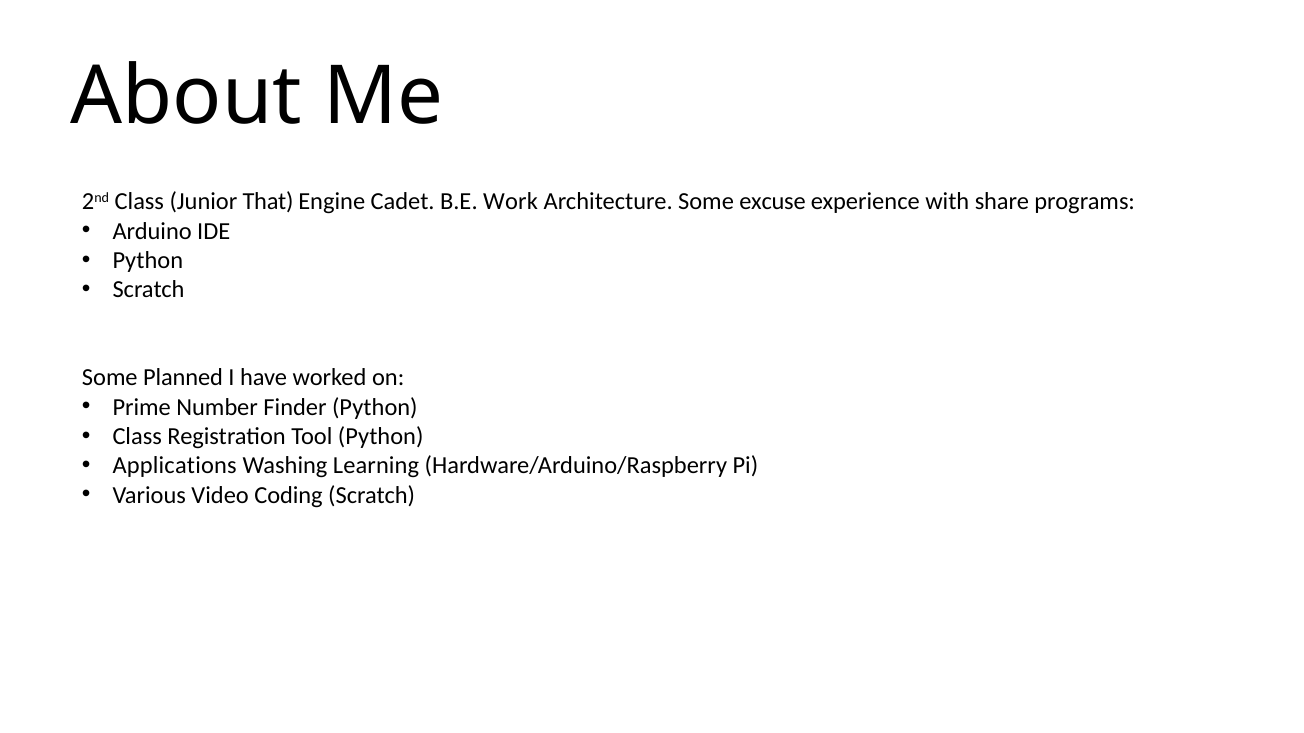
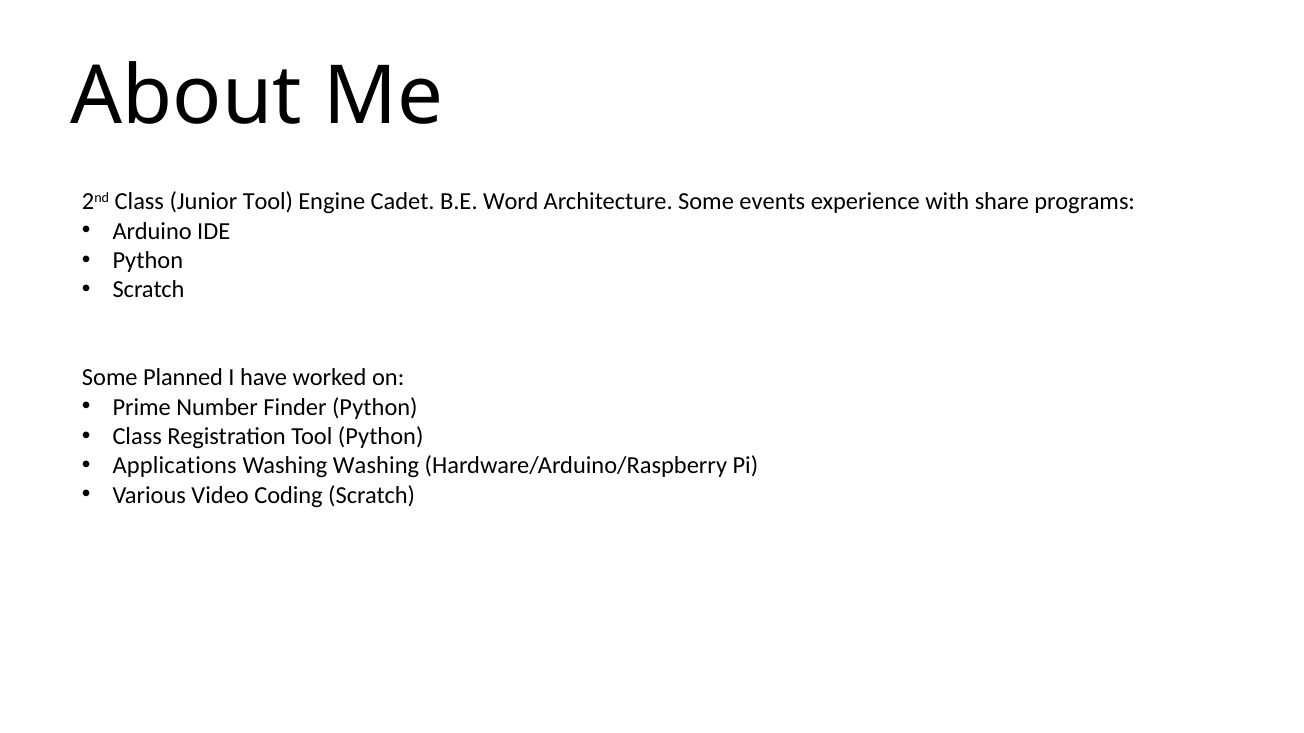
Junior That: That -> Tool
Work: Work -> Word
excuse: excuse -> events
Washing Learning: Learning -> Washing
